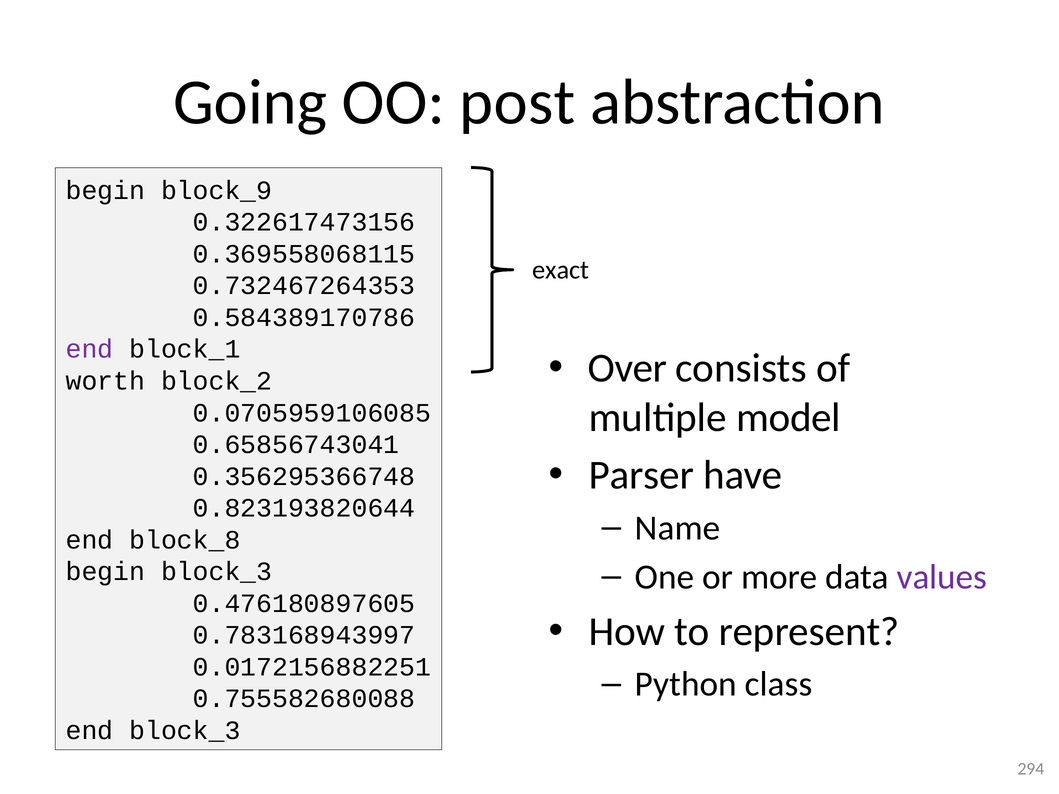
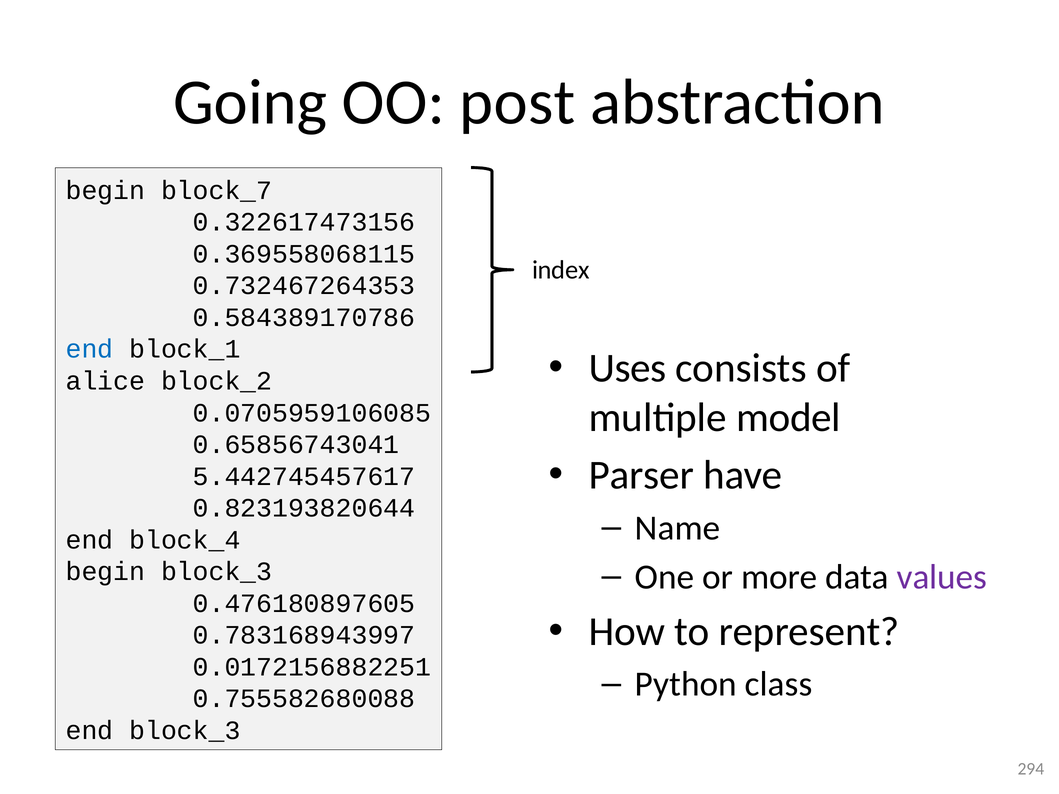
block_9: block_9 -> block_7
exact: exact -> index
end at (90, 349) colour: purple -> blue
Over: Over -> Uses
worth: worth -> alice
0.356295366748: 0.356295366748 -> 5.442745457617
block_8: block_8 -> block_4
